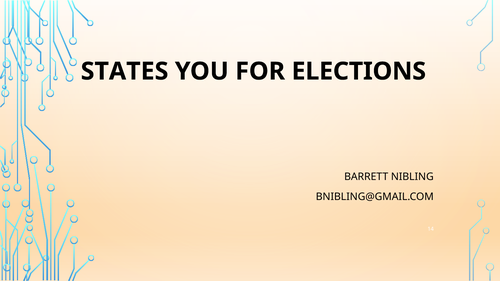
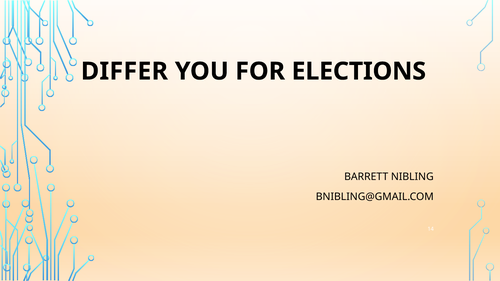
STATES: STATES -> DIFFER
